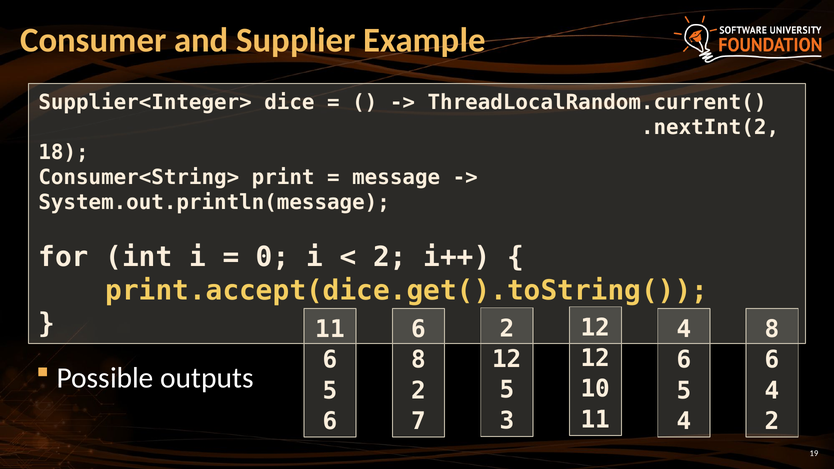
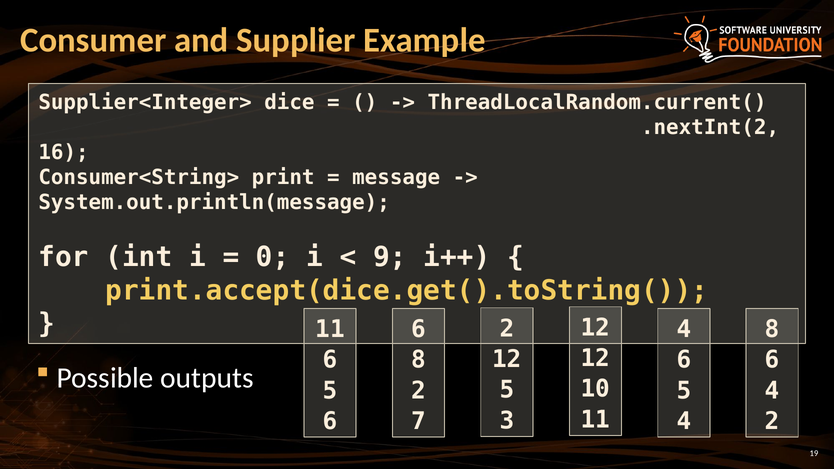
18: 18 -> 16
2 at (390, 257): 2 -> 9
